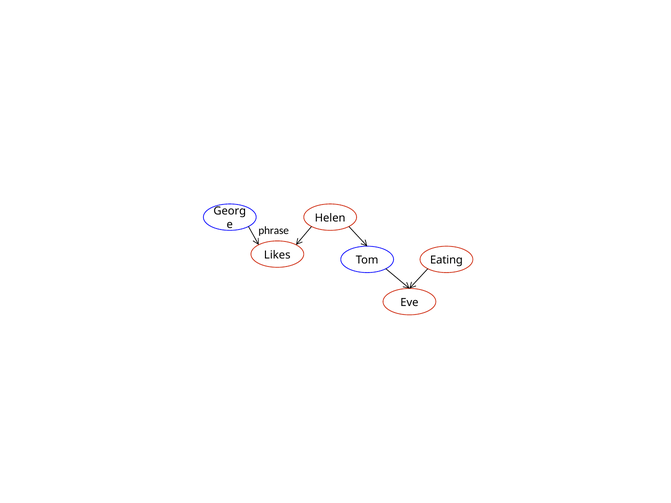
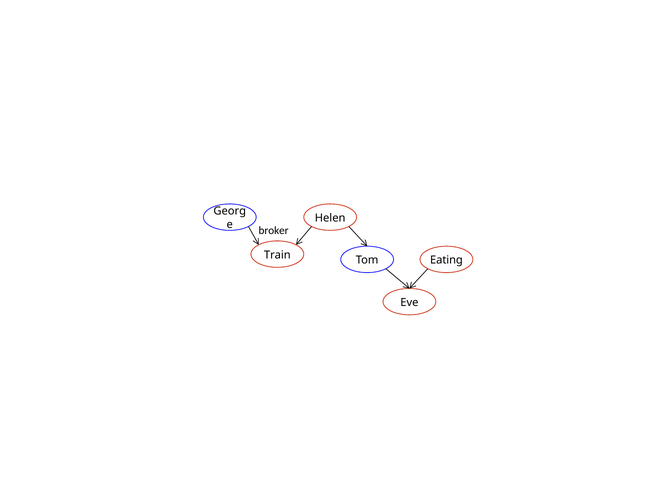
phrase: phrase -> broker
Likes: Likes -> Train
